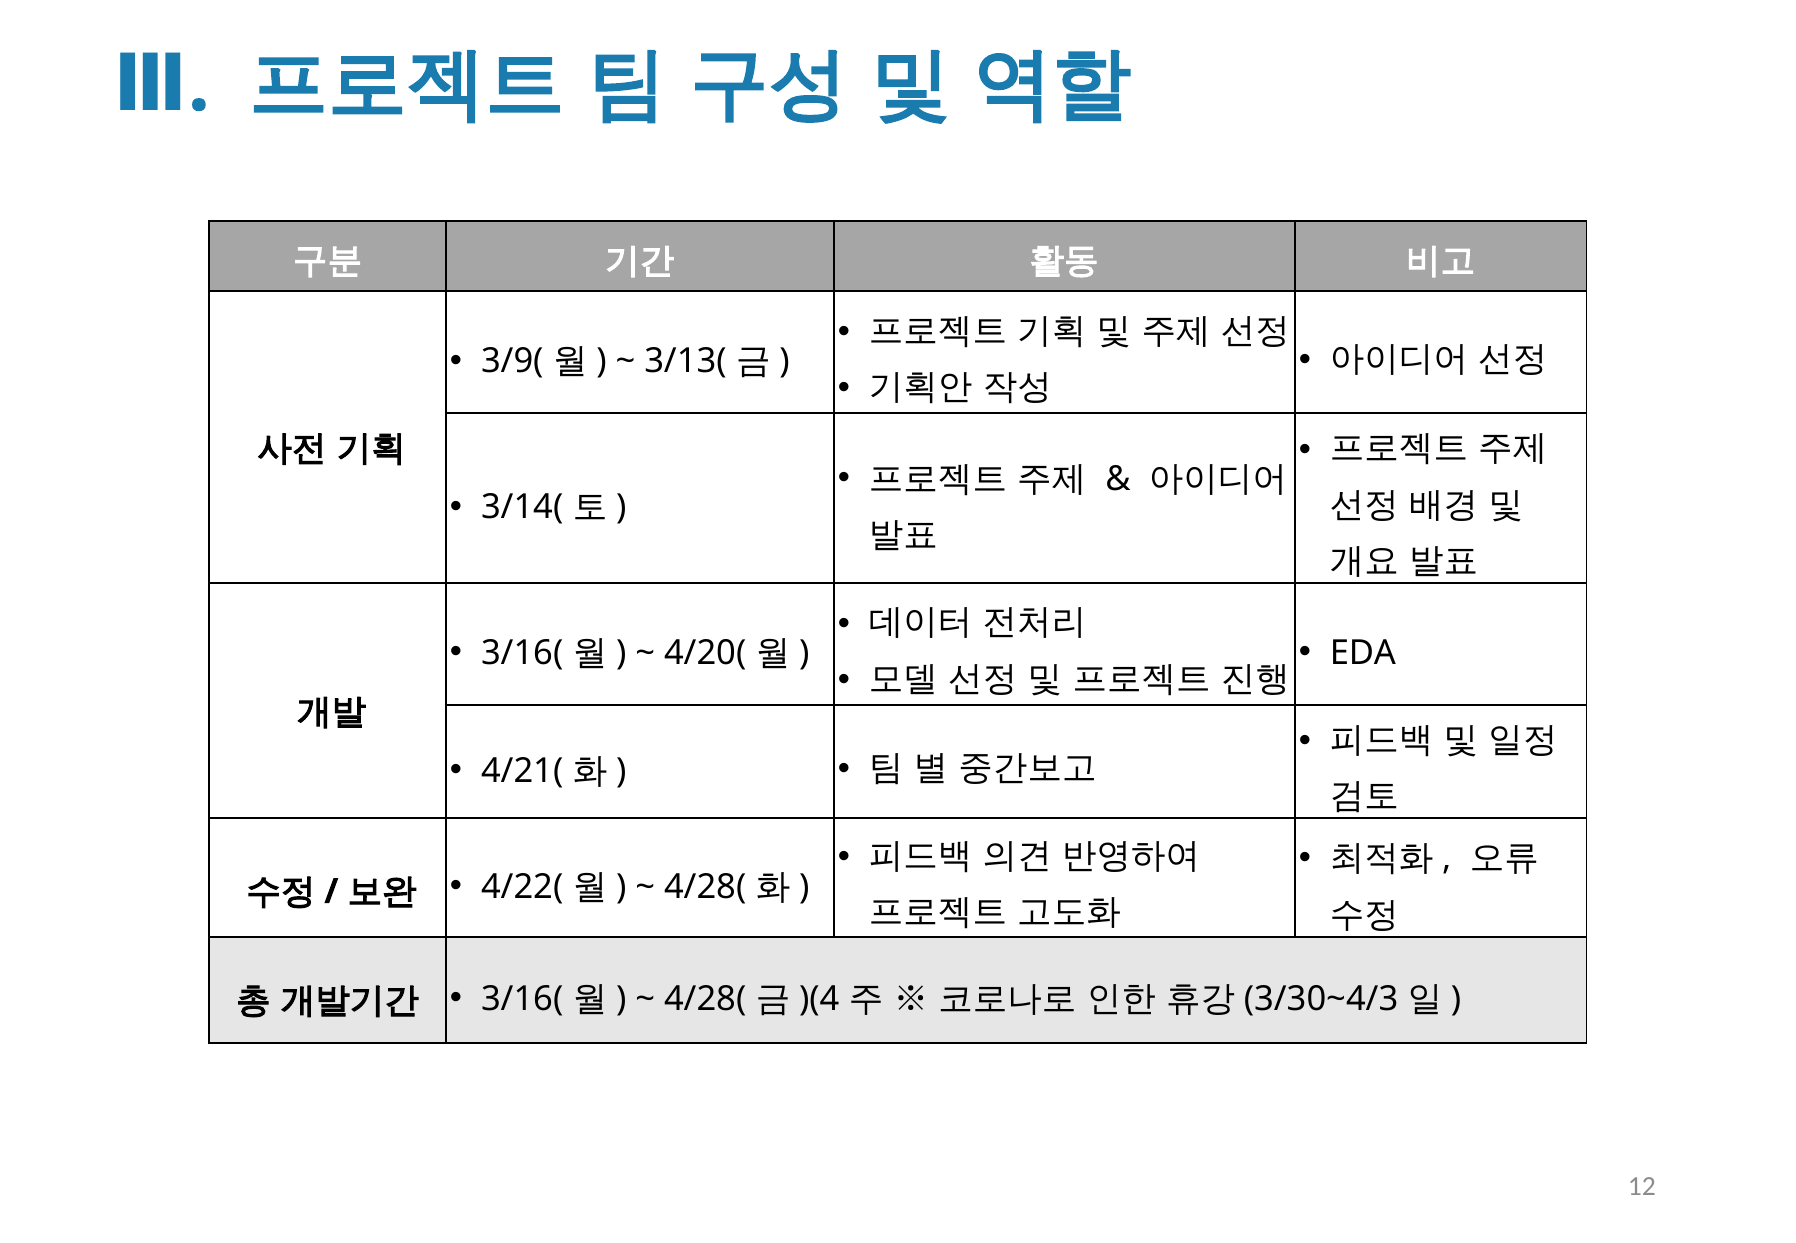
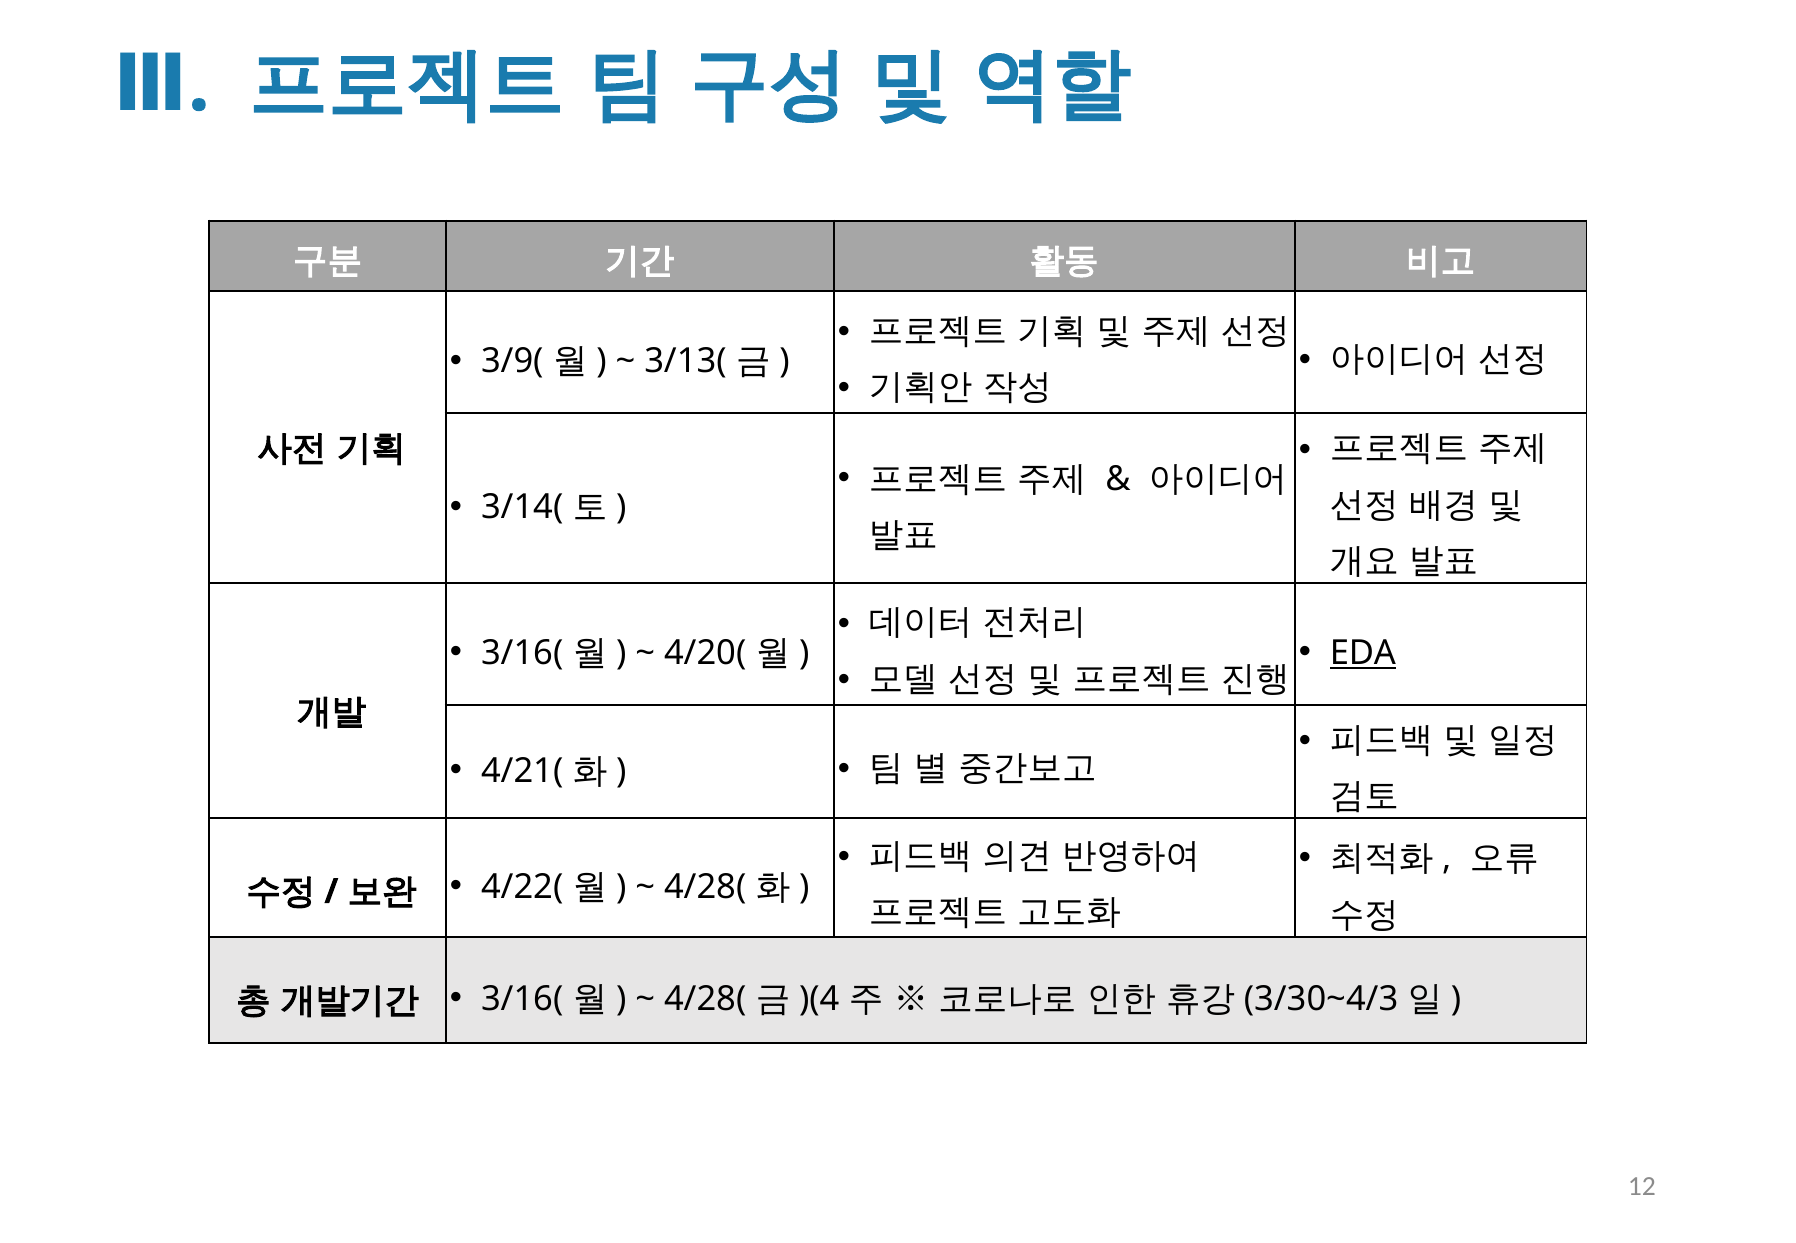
EDA underline: none -> present
